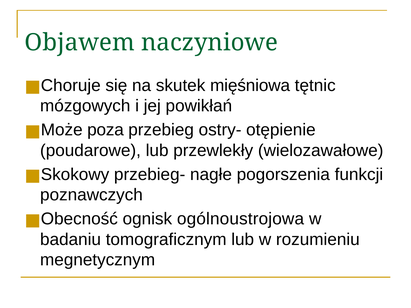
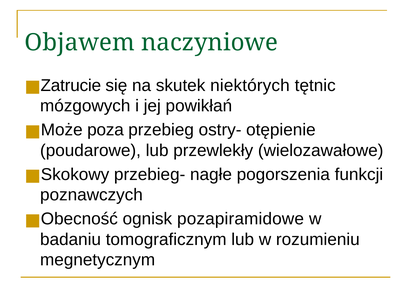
Choruje: Choruje -> Zatrucie
mięśniowa: mięśniowa -> niektórych
ogólnoustrojowa: ogólnoustrojowa -> pozapiramidowe
